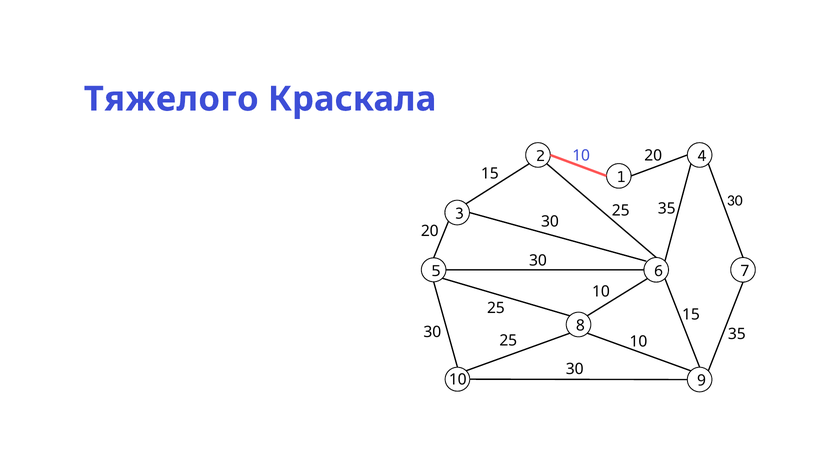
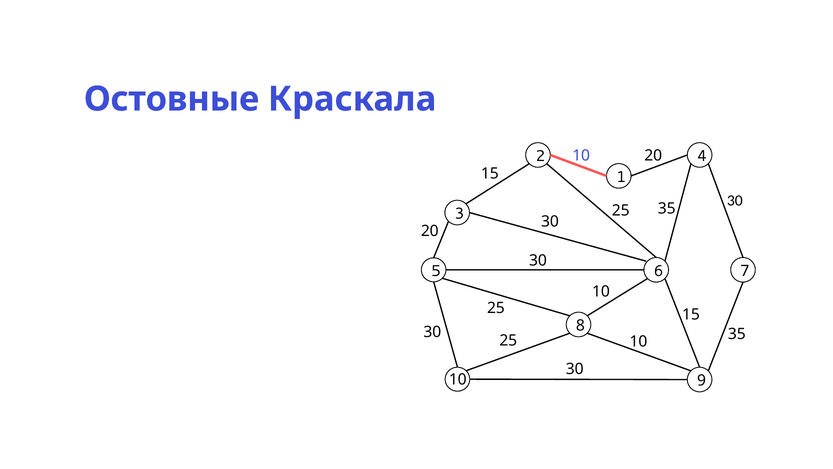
Тяжелого: Тяжелого -> Остовные
